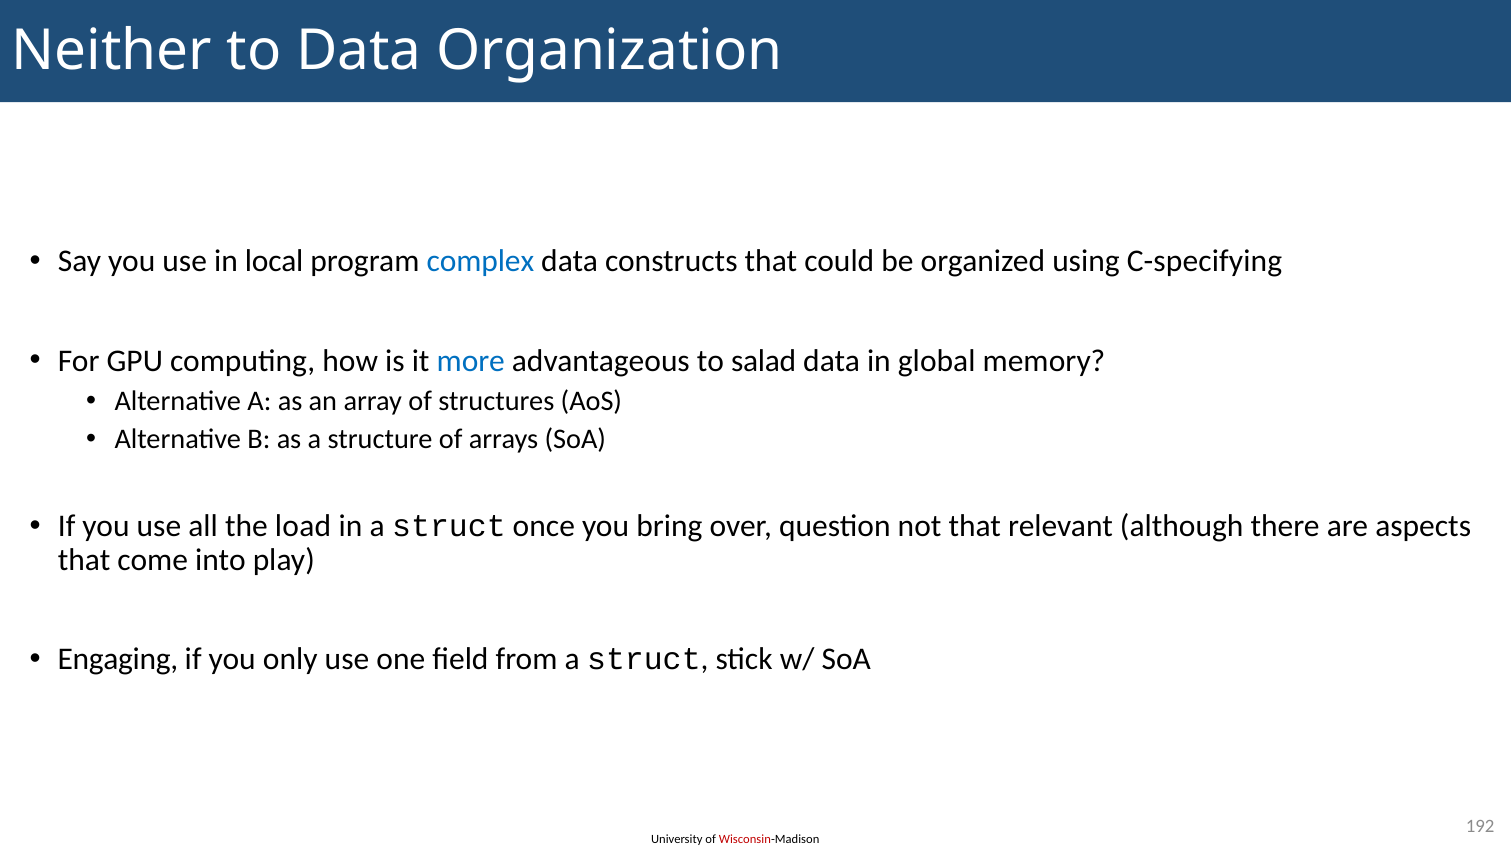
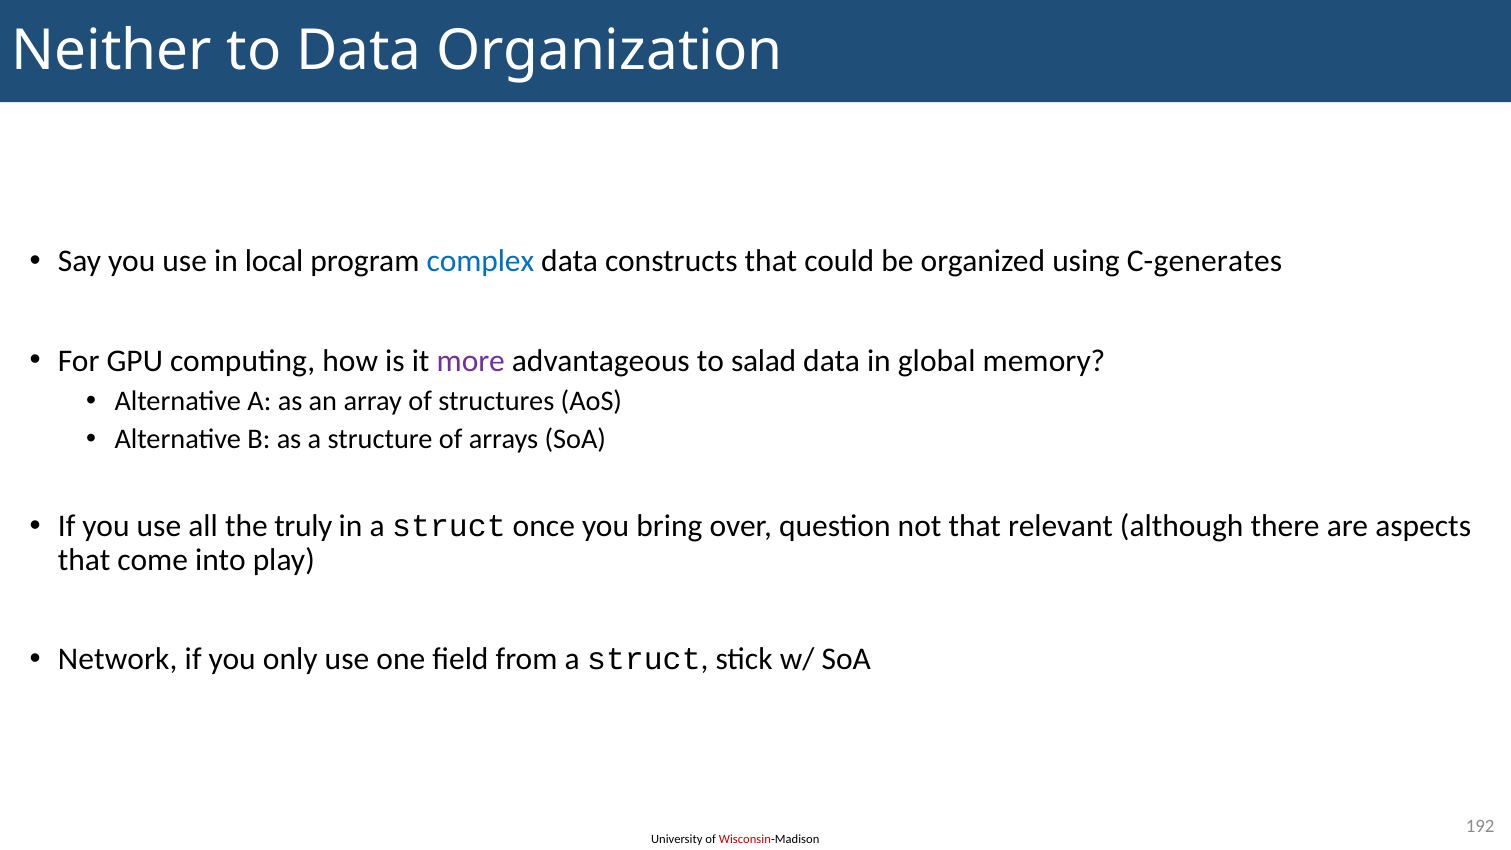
C-specifying: C-specifying -> C-generates
more colour: blue -> purple
load: load -> truly
Engaging: Engaging -> Network
